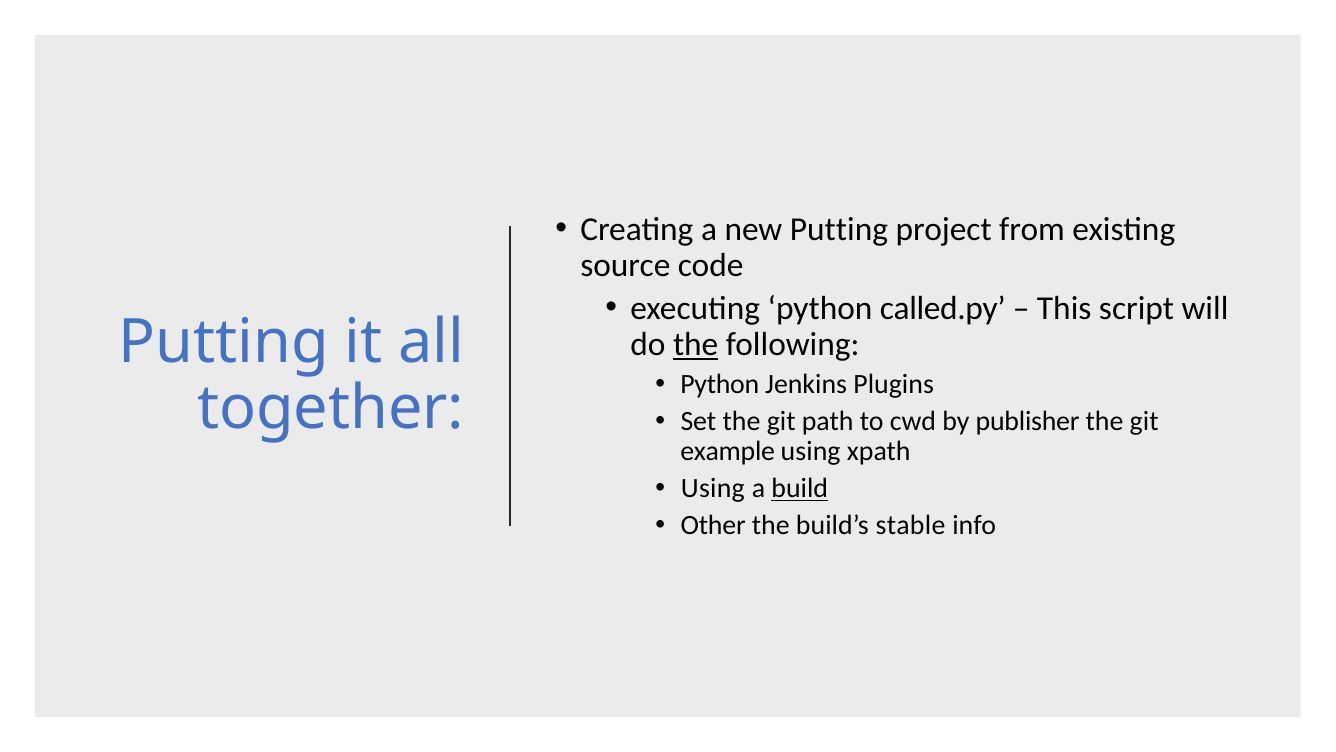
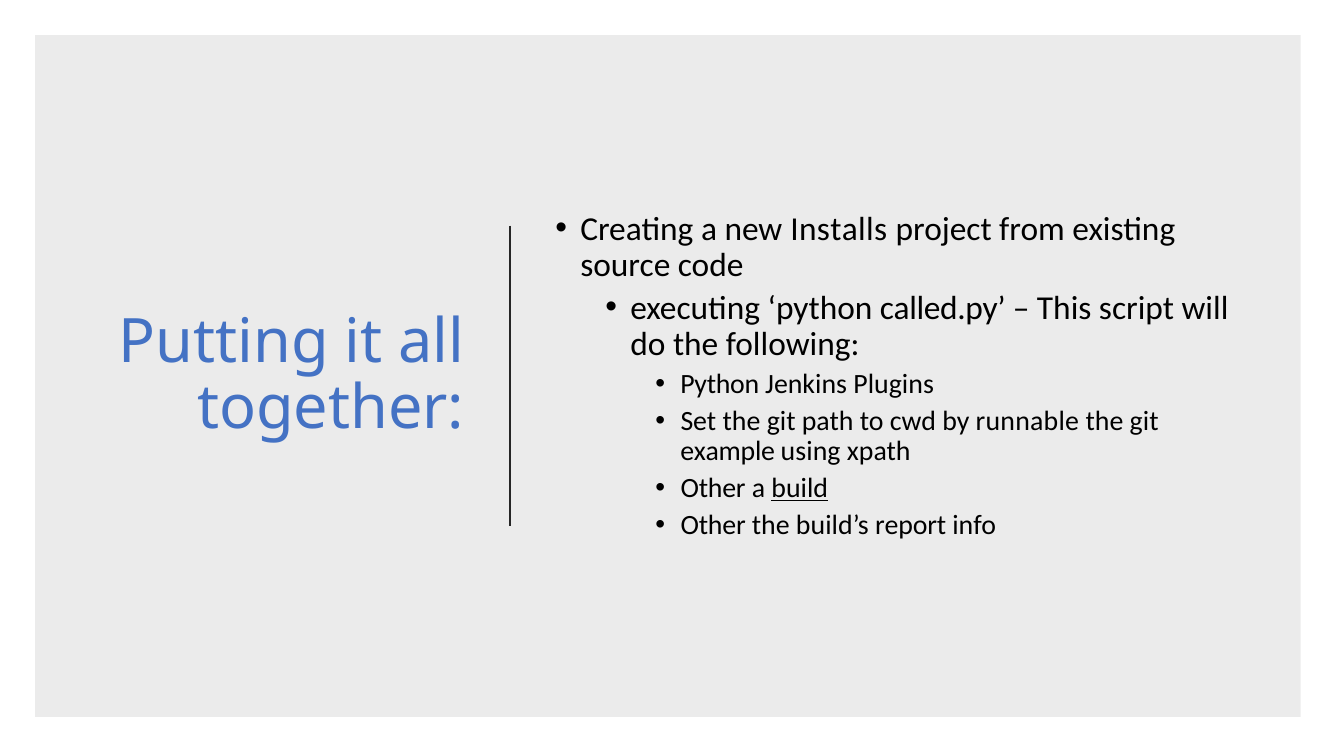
new Putting: Putting -> Installs
the at (696, 344) underline: present -> none
publisher: publisher -> runnable
Using at (713, 488): Using -> Other
stable: stable -> report
